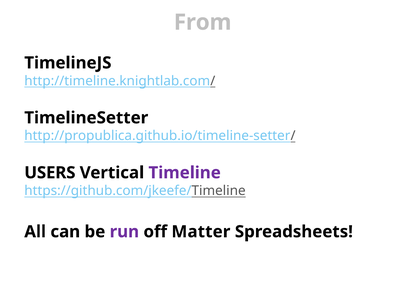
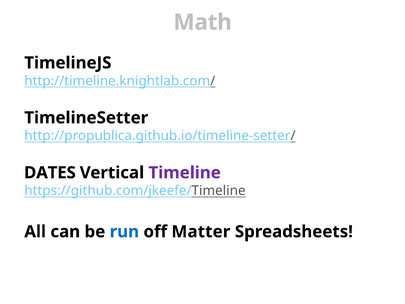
From: From -> Math
USERS: USERS -> DATES
run colour: purple -> blue
